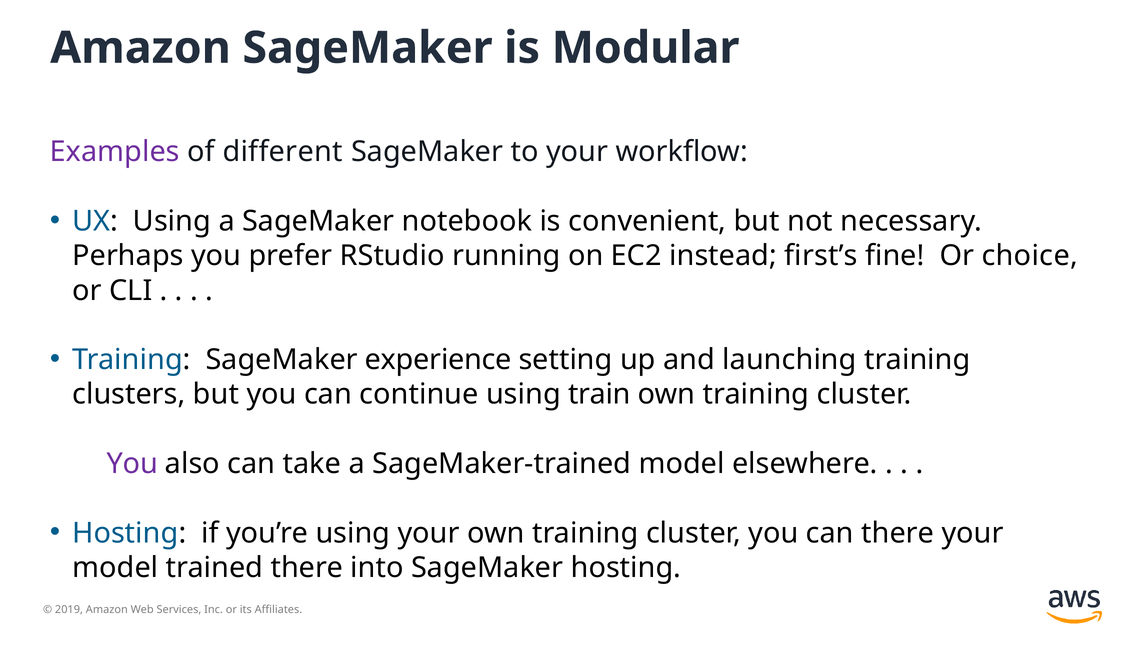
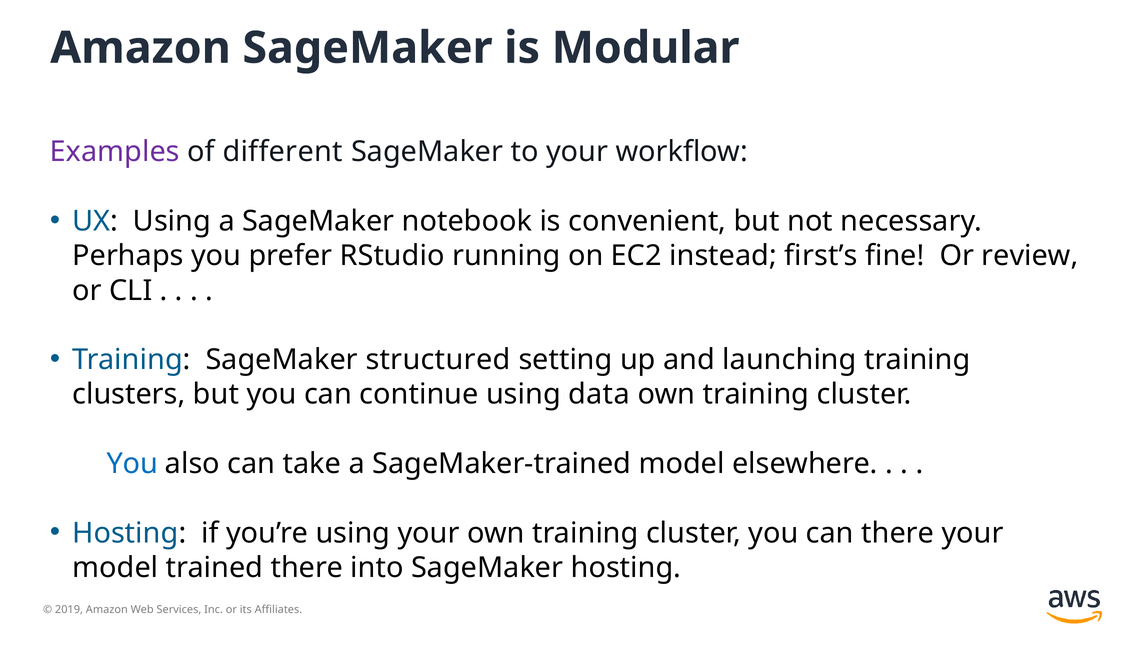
choice: choice -> review
experience: experience -> structured
train: train -> data
You at (132, 464) colour: purple -> blue
